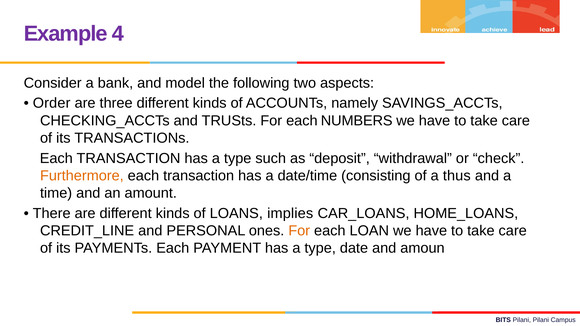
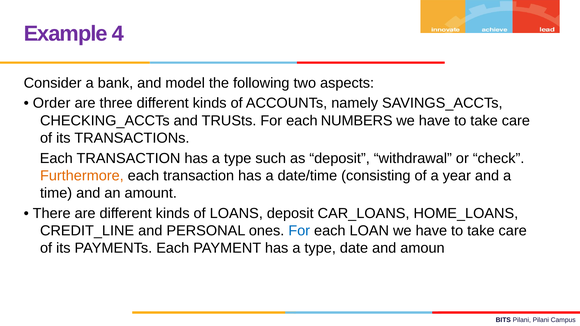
thus: thus -> year
LOANS implies: implies -> deposit
For at (299, 231) colour: orange -> blue
